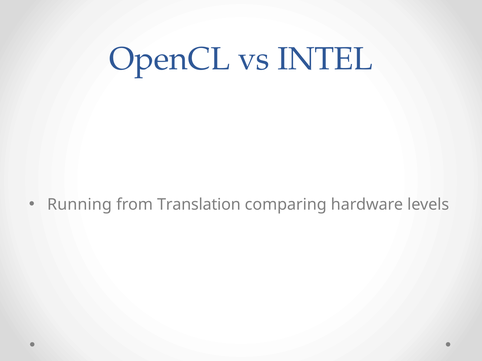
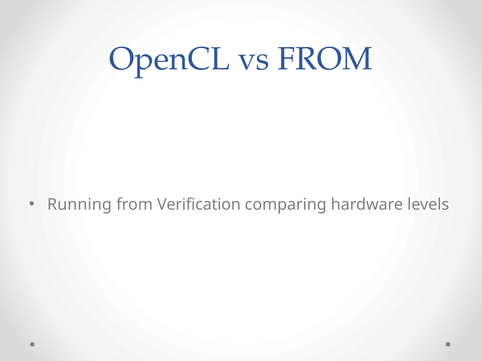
vs INTEL: INTEL -> FROM
Translation: Translation -> Verification
